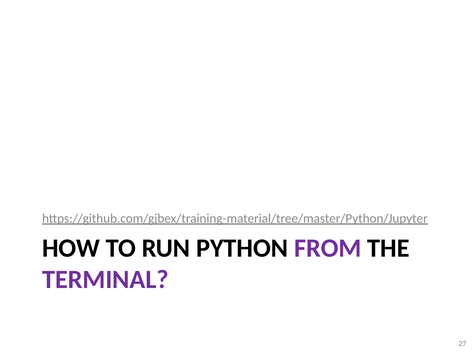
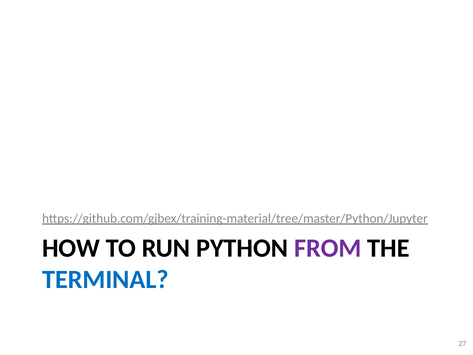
TERMINAL colour: purple -> blue
